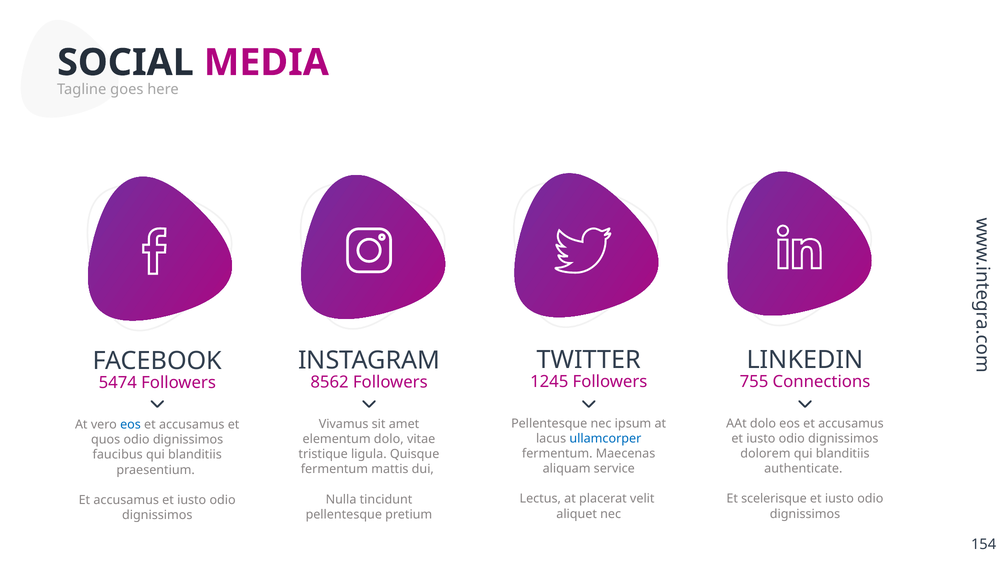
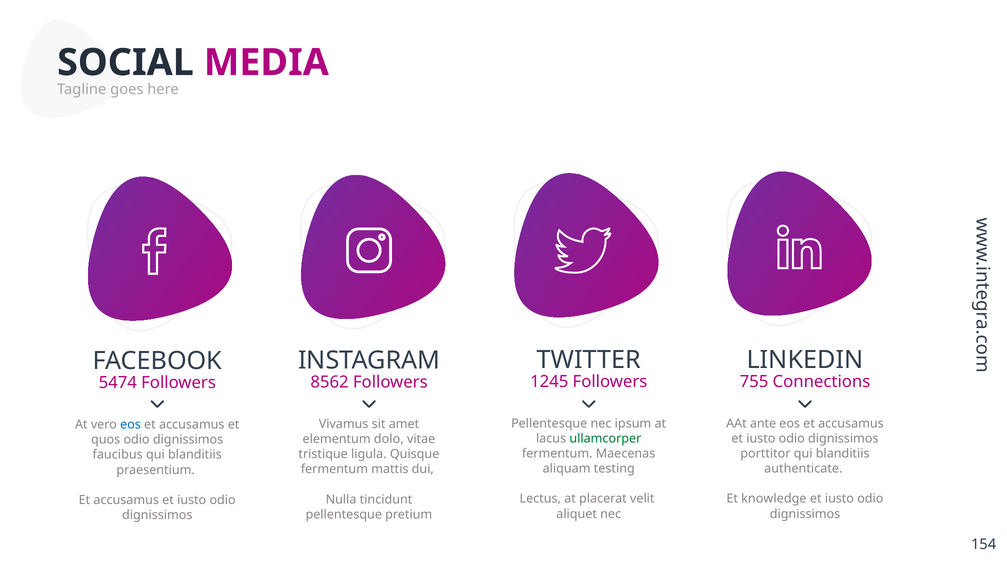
AAt dolo: dolo -> ante
ullamcorper colour: blue -> green
dolorem: dolorem -> porttitor
service: service -> testing
scelerisque: scelerisque -> knowledge
